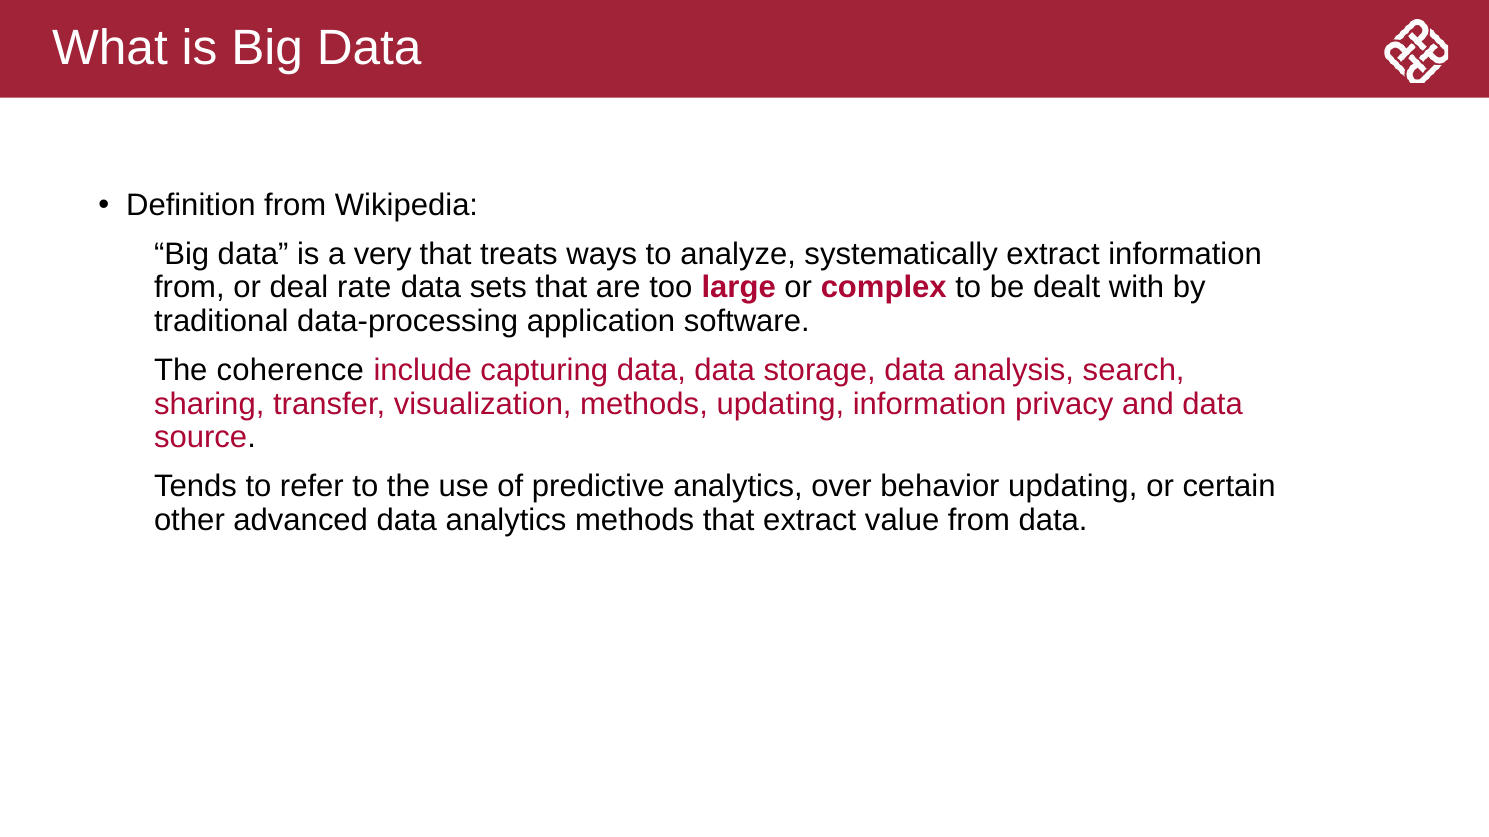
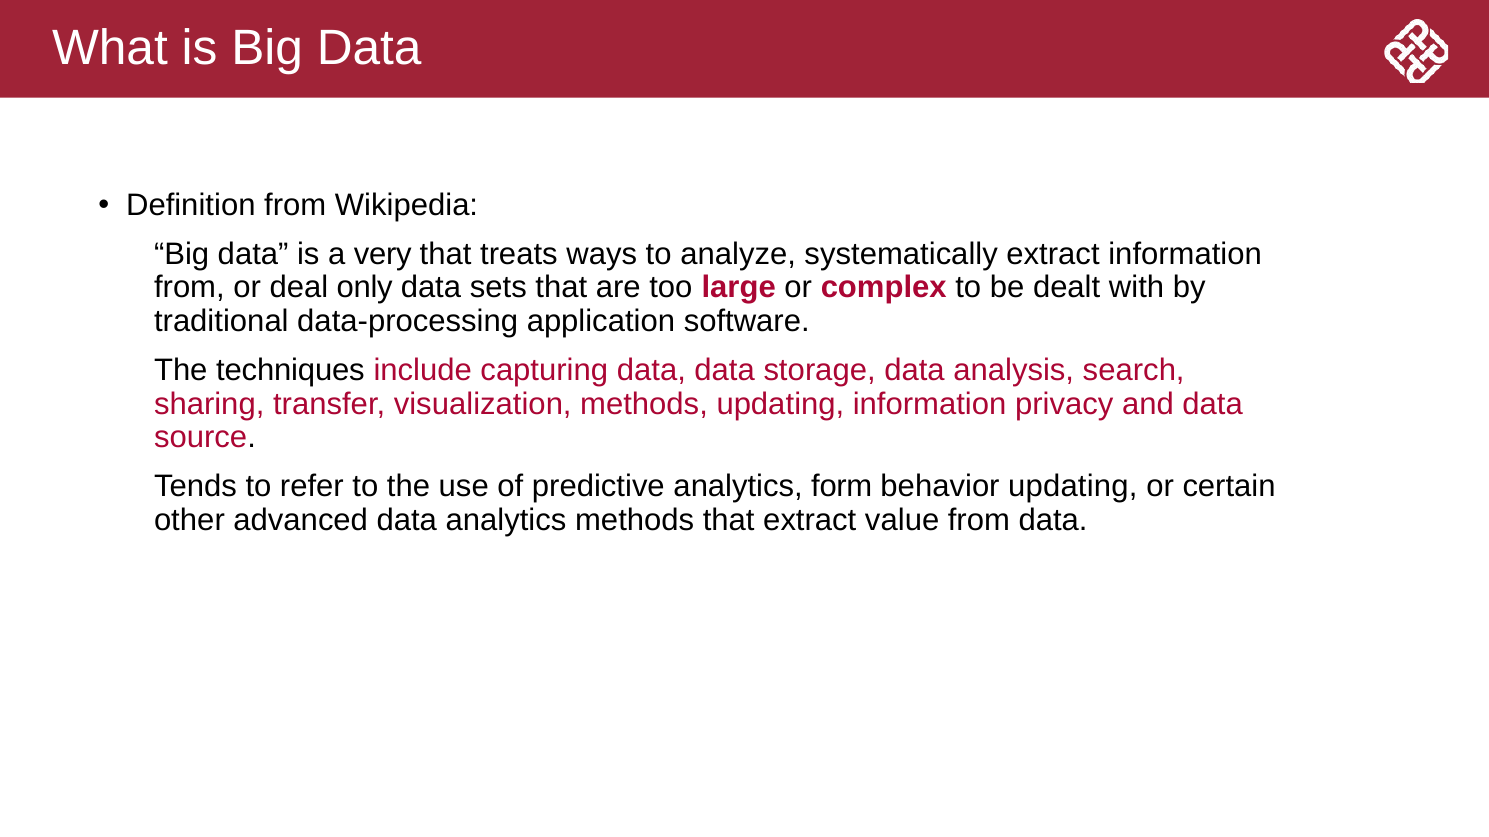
rate: rate -> only
coherence: coherence -> techniques
over: over -> form
